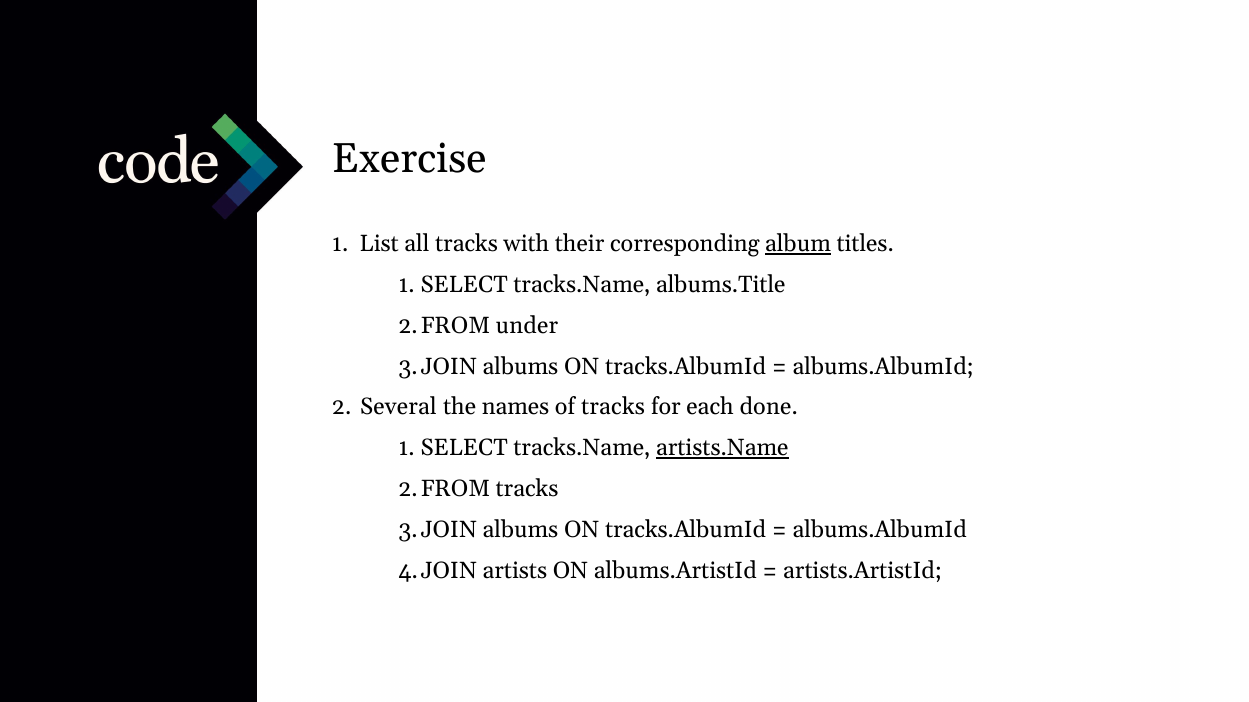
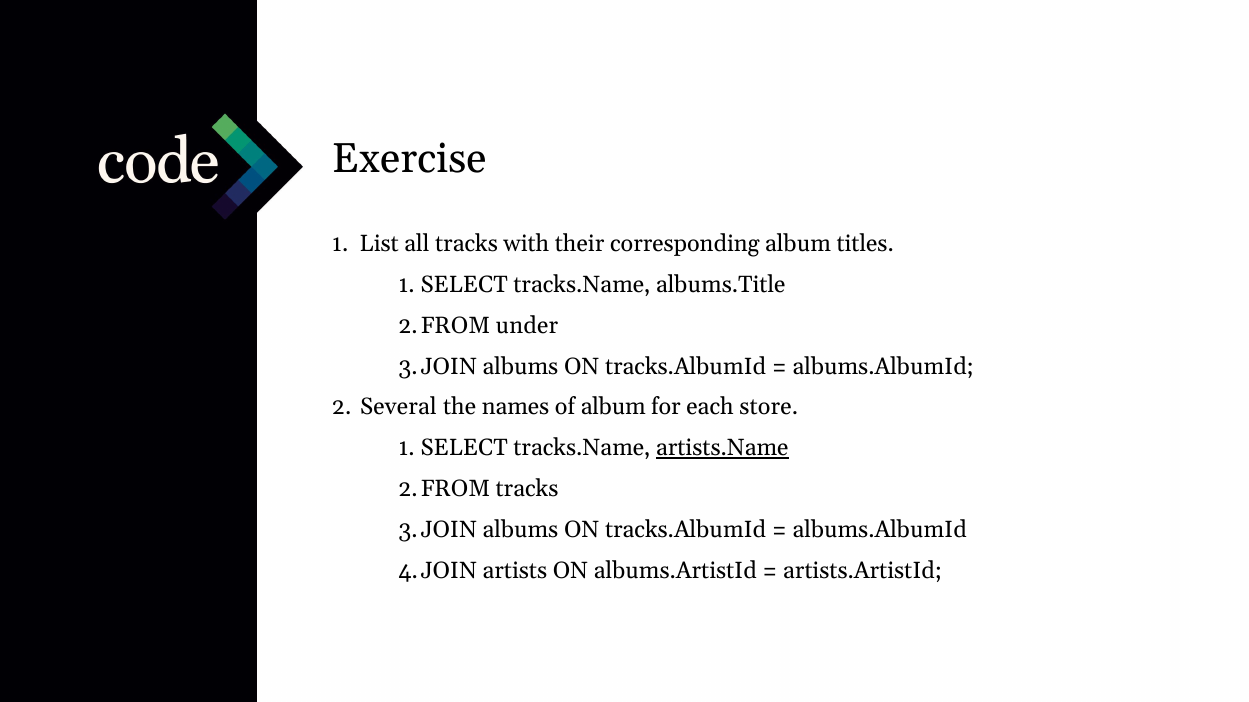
album at (798, 244) underline: present -> none
of tracks: tracks -> album
done: done -> store
